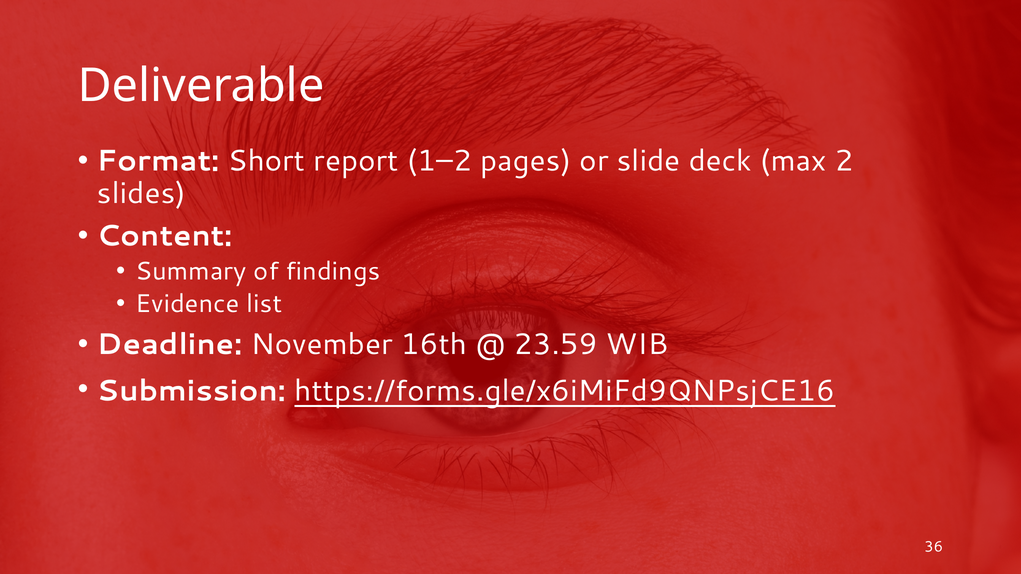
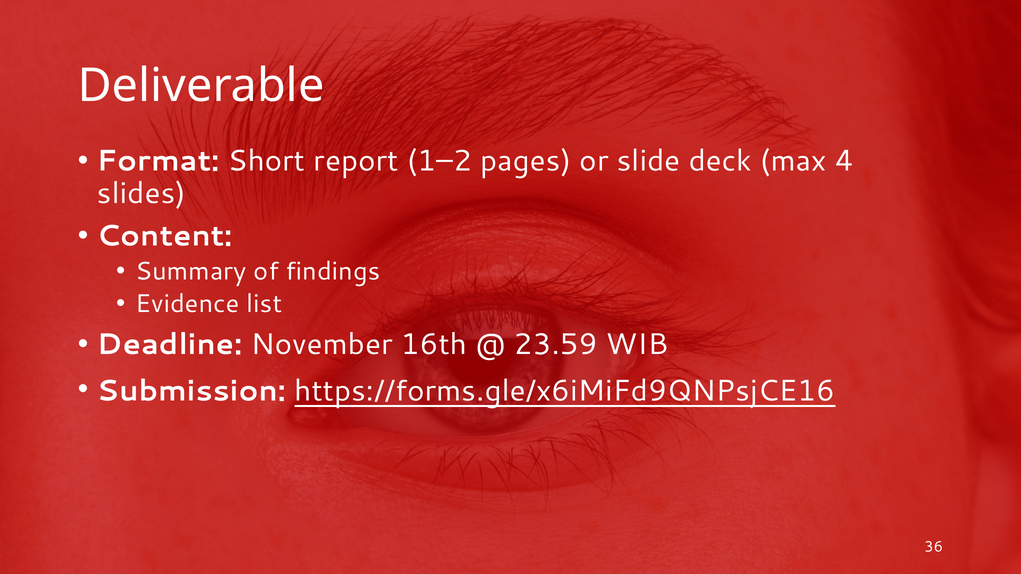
2: 2 -> 4
